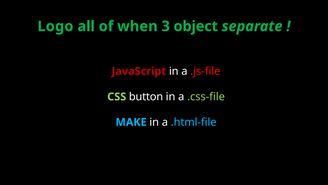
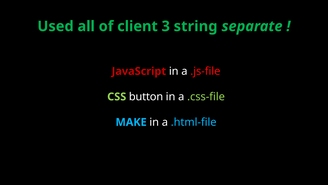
Logo: Logo -> Used
when: when -> client
object: object -> string
